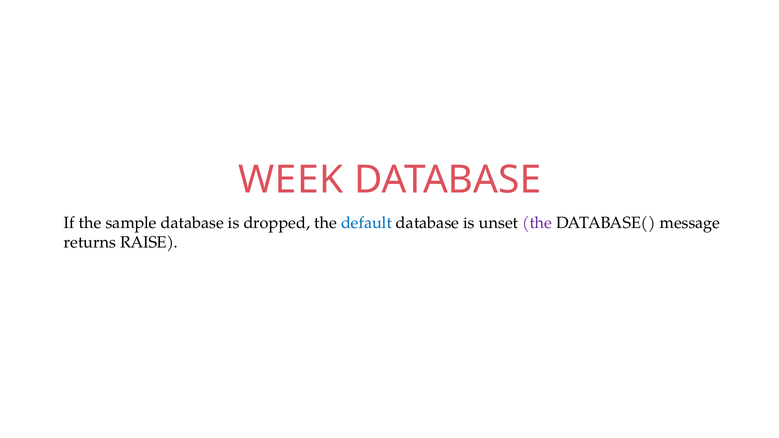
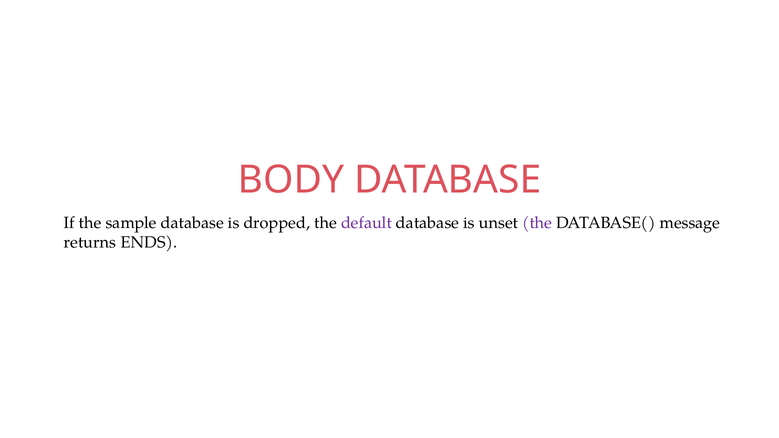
WEEK: WEEK -> BODY
default colour: blue -> purple
RAISE: RAISE -> ENDS
